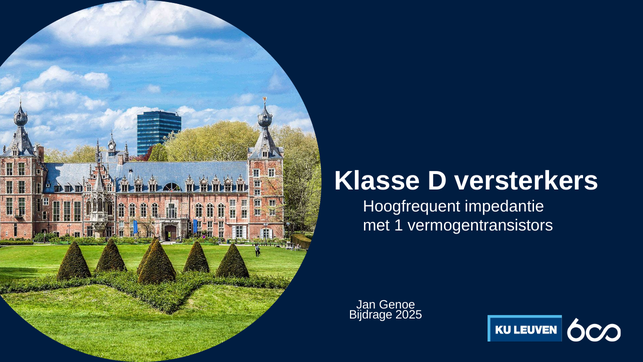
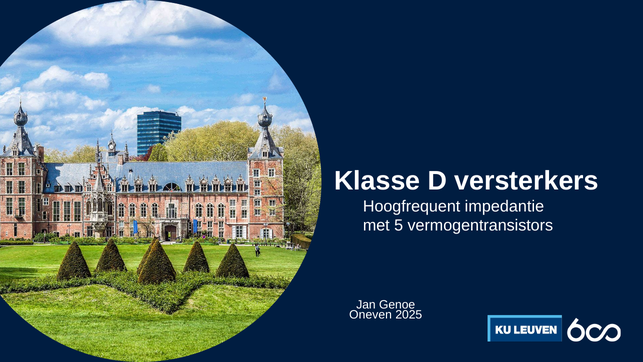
1: 1 -> 5
Bijdrage: Bijdrage -> Oneven
